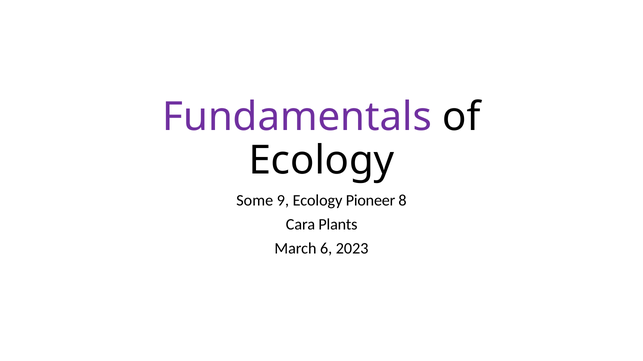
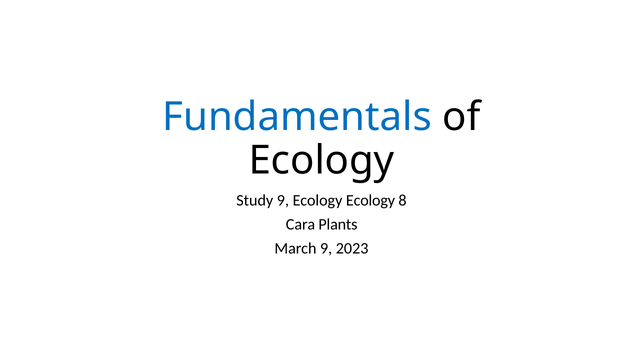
Fundamentals colour: purple -> blue
Some: Some -> Study
Ecology Pioneer: Pioneer -> Ecology
March 6: 6 -> 9
